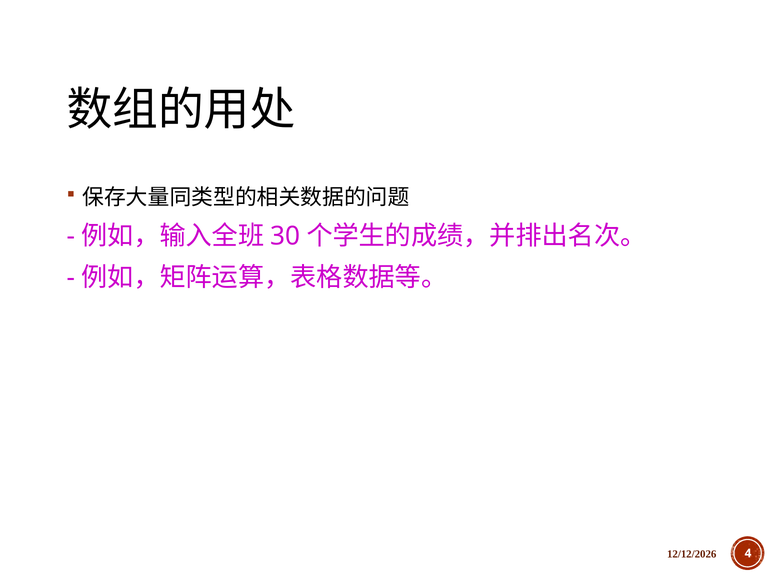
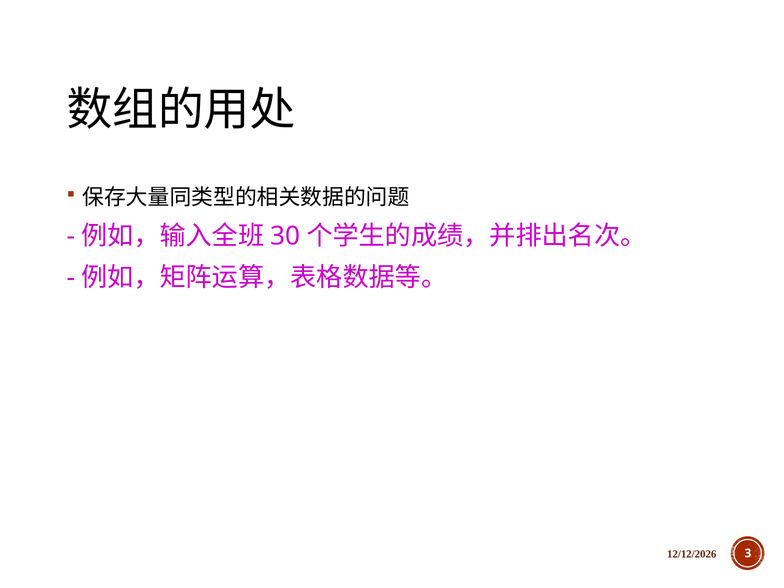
4: 4 -> 3
